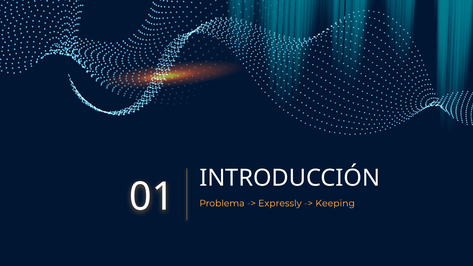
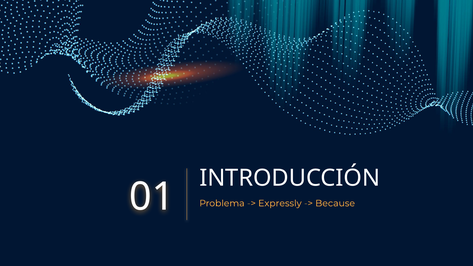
Keeping: Keeping -> Because
